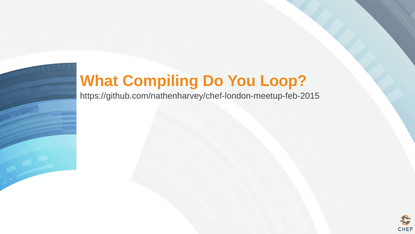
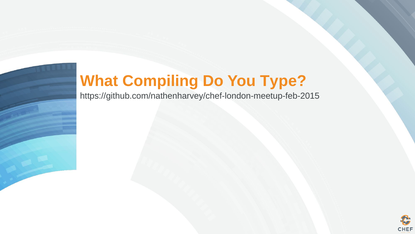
Loop: Loop -> Type
